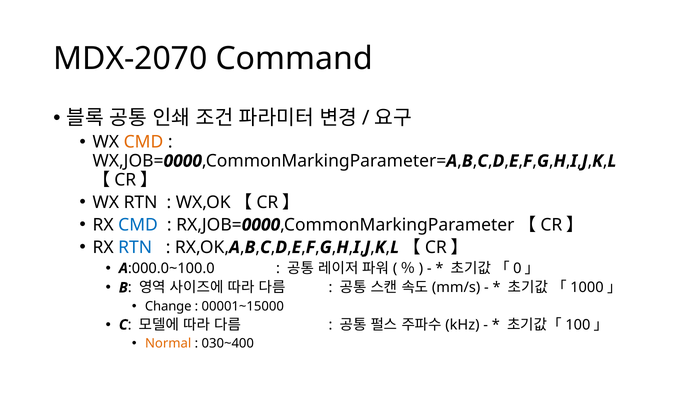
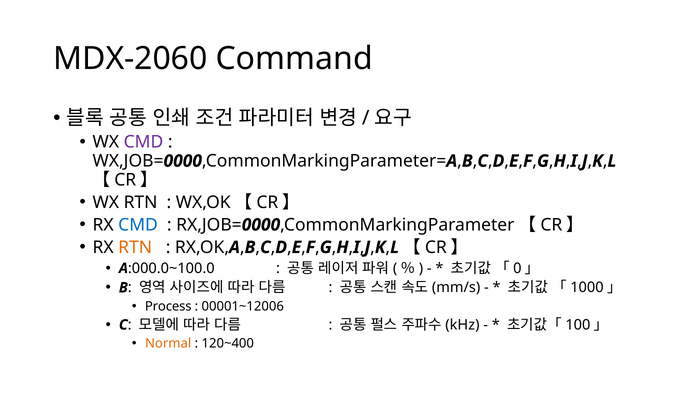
MDX-2070: MDX-2070 -> MDX-2060
CMD at (143, 142) colour: orange -> purple
RTN at (135, 247) colour: blue -> orange
Change: Change -> Process
00001~15000: 00001~15000 -> 00001~12006
030~400: 030~400 -> 120~400
